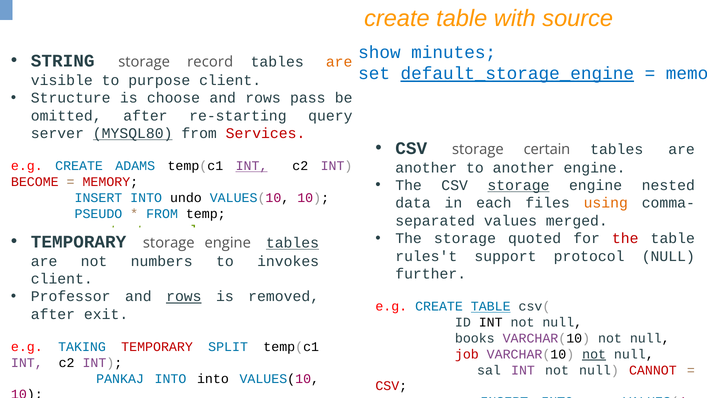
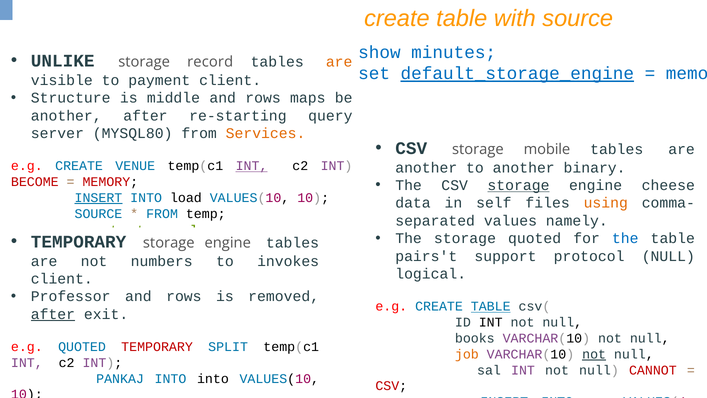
STRING: STRING -> UNLIKE
purpose: purpose -> payment
choose: choose -> middle
pass: pass -> maps
omitted at (66, 116): omitted -> another
MYSQL80 underline: present -> none
Services colour: red -> orange
certain: certain -> mobile
ADAMS: ADAMS -> VENUE
another engine: engine -> binary
nested: nested -> cheese
INSERT at (98, 198) underline: none -> present
undo: undo -> load
each: each -> self
PSEUDO at (98, 214): PSEUDO -> SOURCE
merged: merged -> namely
the at (625, 238) colour: red -> blue
tables at (292, 243) underline: present -> none
rules't: rules't -> pairs't
further: further -> logical
rows at (184, 296) underline: present -> none
after at (53, 314) underline: none -> present
e.g TAKING: TAKING -> QUOTED
job colour: red -> orange
